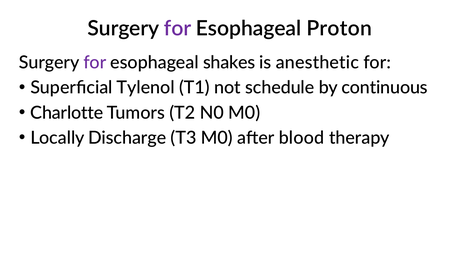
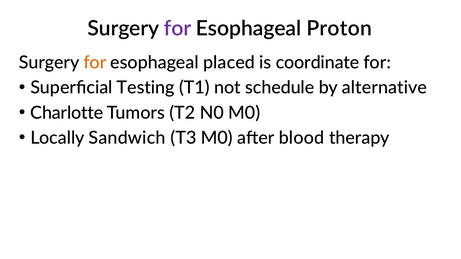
for at (95, 63) colour: purple -> orange
shakes: shakes -> placed
anesthetic: anesthetic -> coordinate
Tylenol: Tylenol -> Testing
continuous: continuous -> alternative
Discharge: Discharge -> Sandwich
